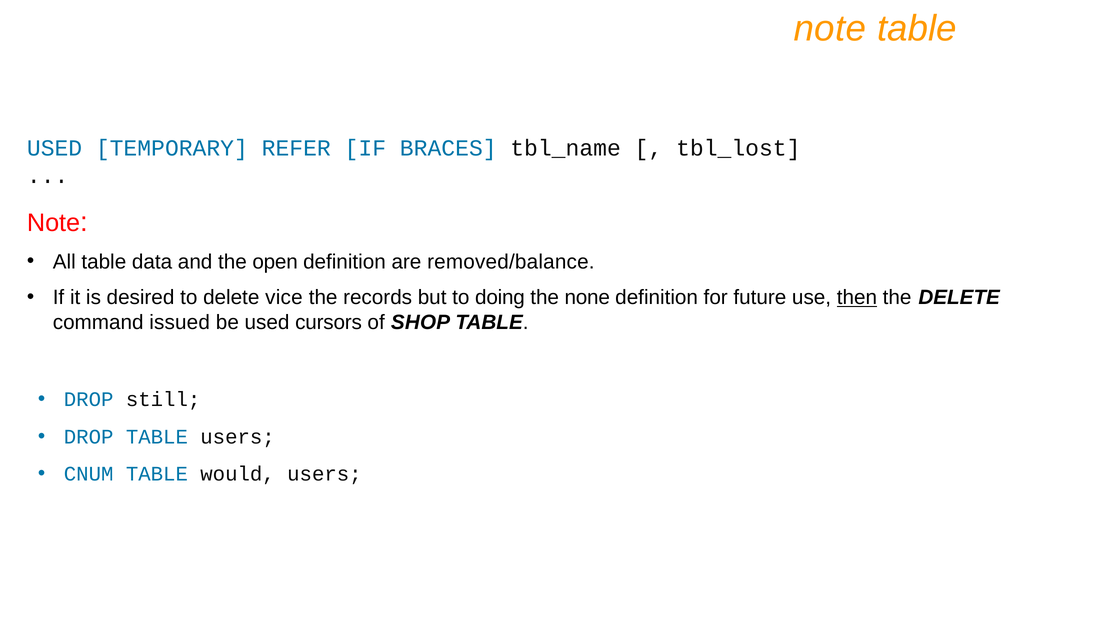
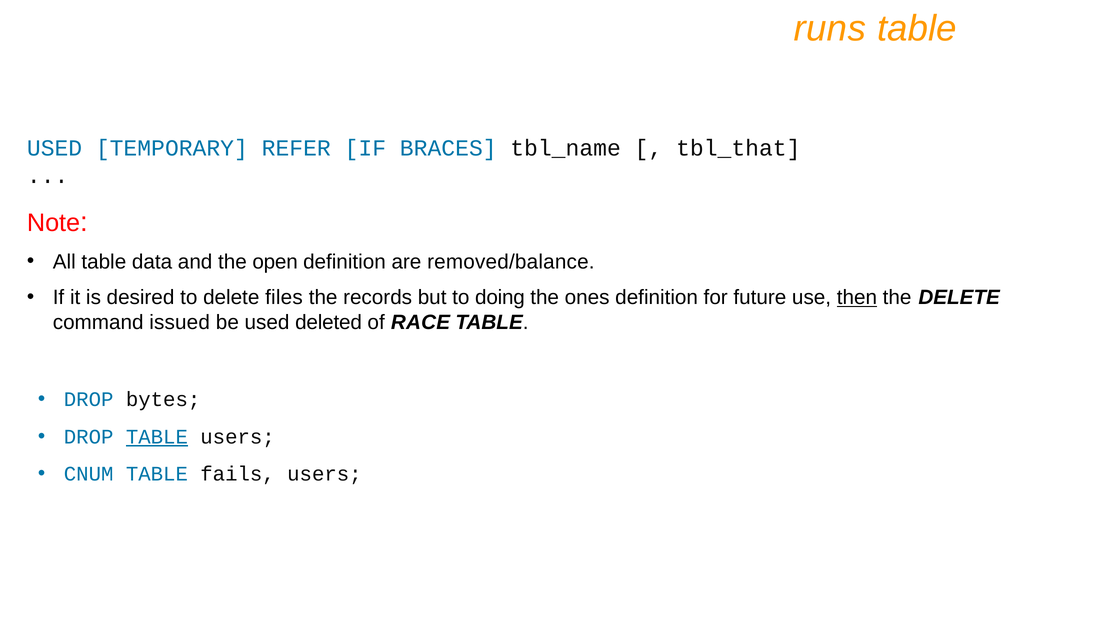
note at (830, 29): note -> runs
tbl_lost: tbl_lost -> tbl_that
vice: vice -> files
none: none -> ones
cursors: cursors -> deleted
SHOP: SHOP -> RACE
still: still -> bytes
TABLE at (157, 436) underline: none -> present
would: would -> fails
